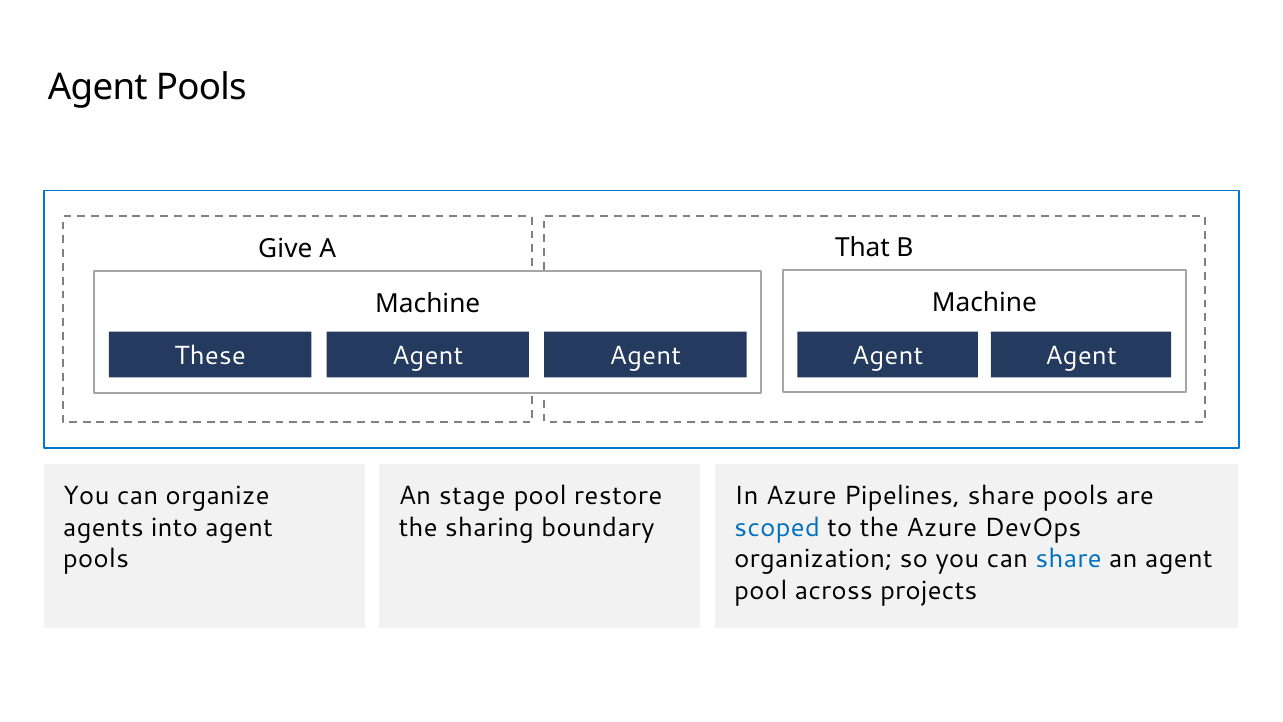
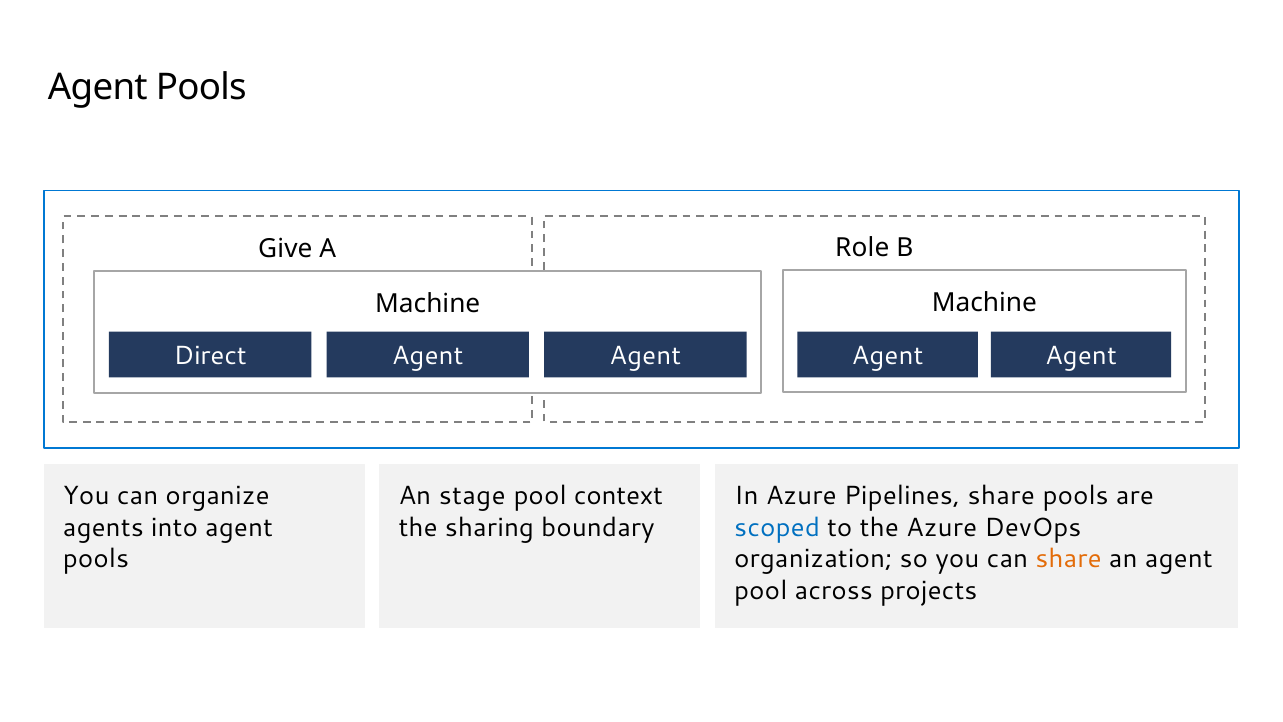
That: That -> Role
These: These -> Direct
restore: restore -> context
share at (1069, 559) colour: blue -> orange
